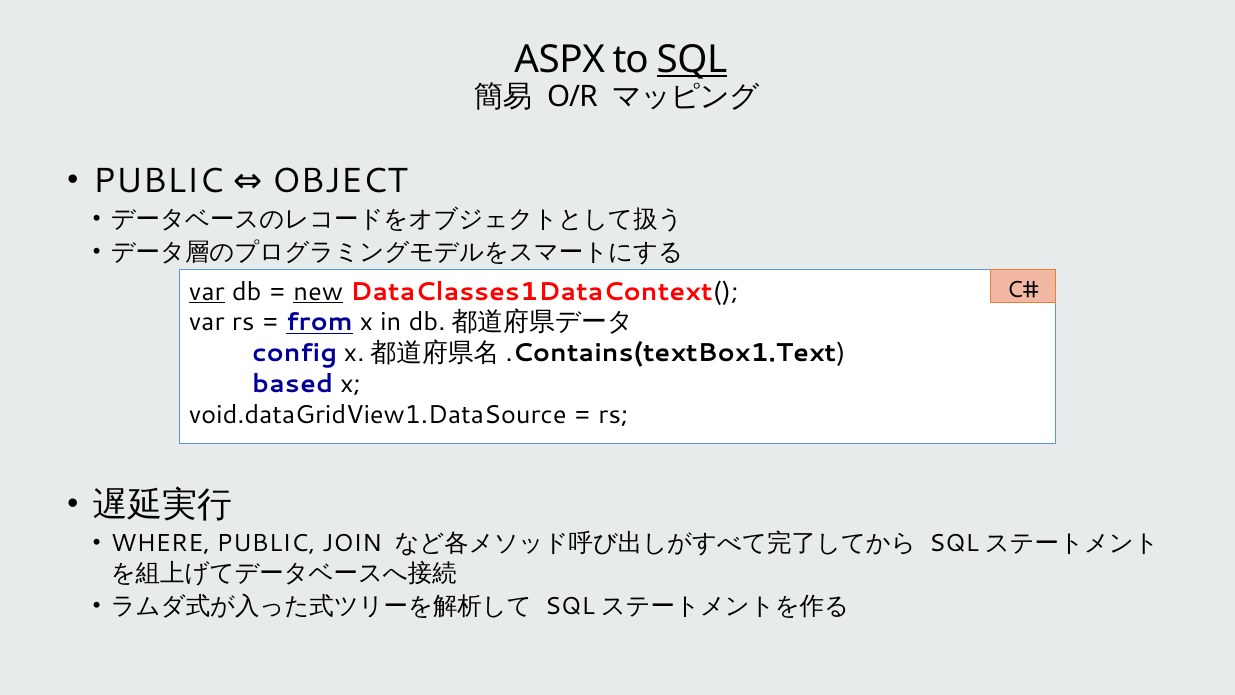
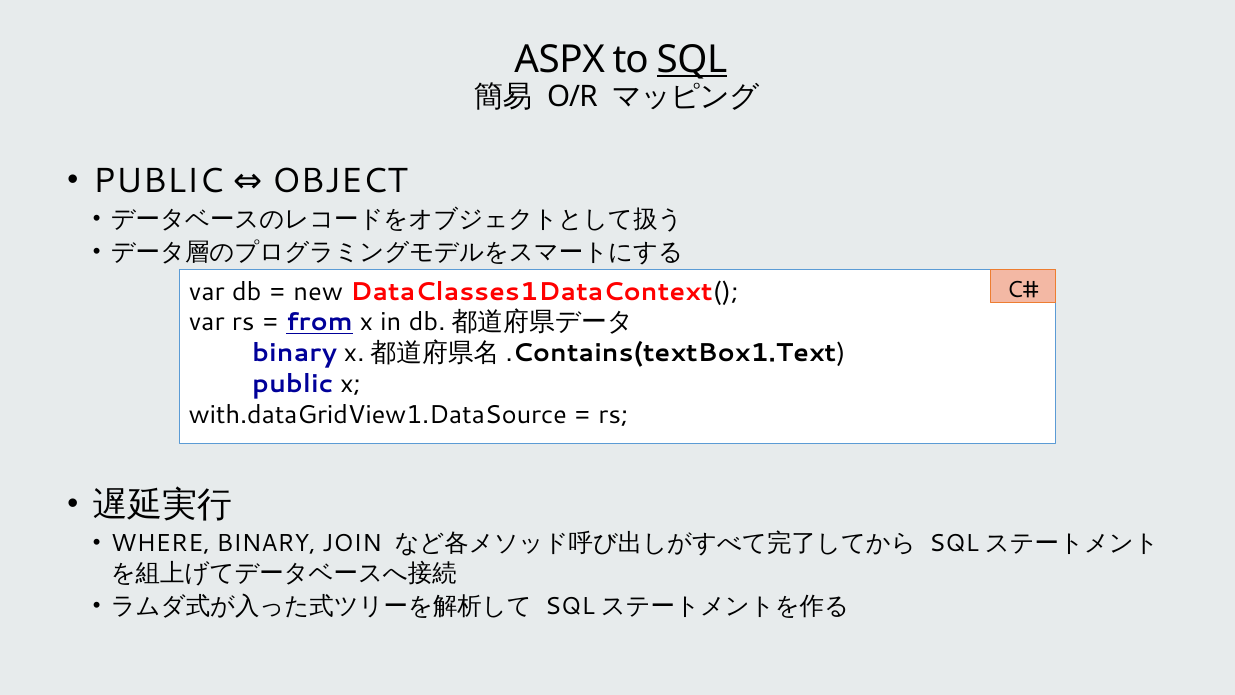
var at (207, 291) underline: present -> none
new underline: present -> none
config at (295, 353): config -> binary
based at (293, 384): based -> public
void.dataGridView1.DataSource: void.dataGridView1.DataSource -> with.dataGridView1.DataSource
WHERE PUBLIC: PUBLIC -> BINARY
